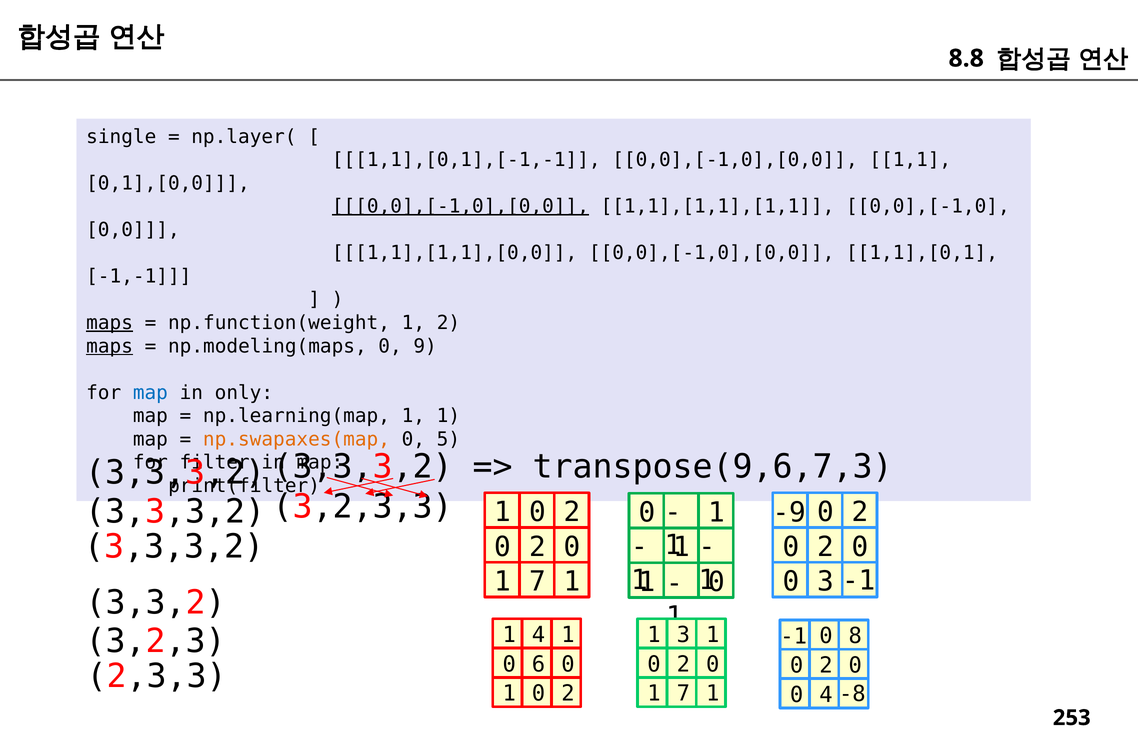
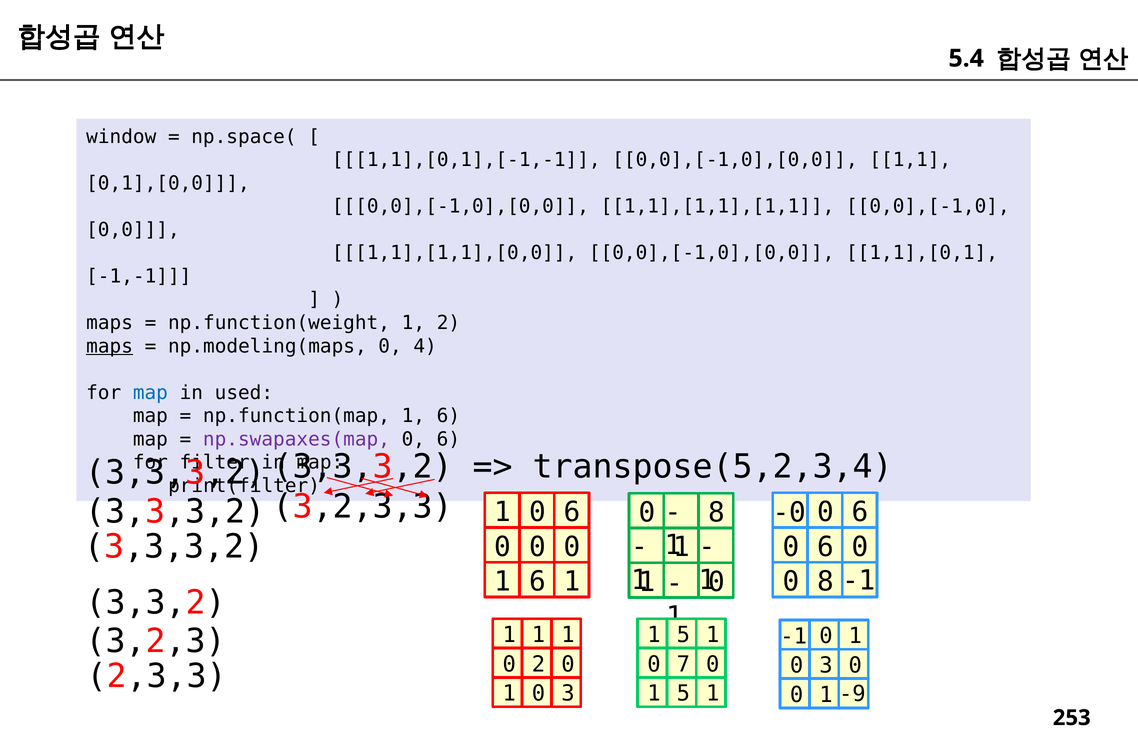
8.8: 8.8 -> 5.4
single: single -> window
np.layer(: np.layer( -> np.space(
0,0],[-1,0],[0,0 at (460, 206) underline: present -> none
maps at (110, 323) underline: present -> none
9: 9 -> 4
only: only -> used
np.learning(map: np.learning(map -> np.function(map
1 at (448, 416): 1 -> 6
np.swapaxes(map colour: orange -> purple
5 at (448, 439): 5 -> 6
transpose(9,6,7,3: transpose(9,6,7,3 -> transpose(5,2,3,4
2 at (572, 512): 2 -> 6
2 at (860, 512): 2 -> 6
1 at (717, 512): 1 -> 8
-9: -9 -> -0
2 at (538, 546): 2 -> 0
2 at (826, 546): 2 -> 6
7 at (538, 581): 7 -> 6
3 at (826, 581): 3 -> 8
4 at (539, 634): 4 -> 1
3 at (683, 634): 3 -> 5
8 at (855, 636): 8 -> 1
0 6: 6 -> 2
2 at (683, 664): 2 -> 7
2 at (826, 665): 2 -> 3
2 at (568, 693): 2 -> 3
7 at (683, 693): 7 -> 5
-8: -8 -> -9
4 at (826, 694): 4 -> 1
